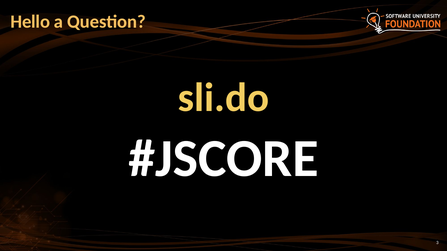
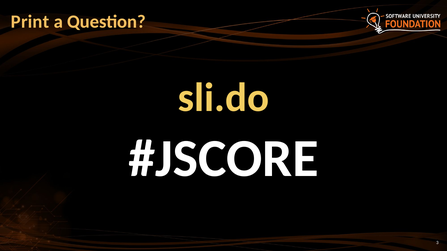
Hello: Hello -> Print
